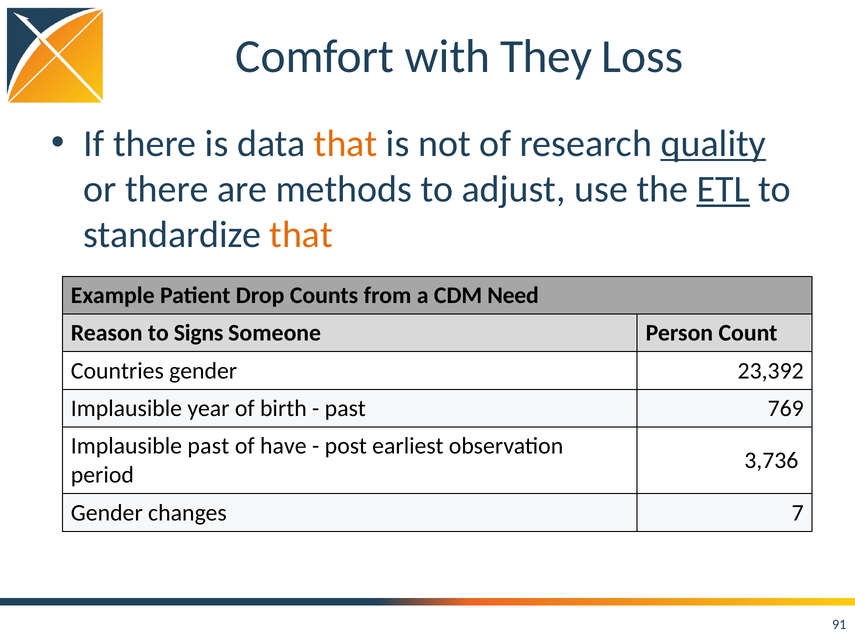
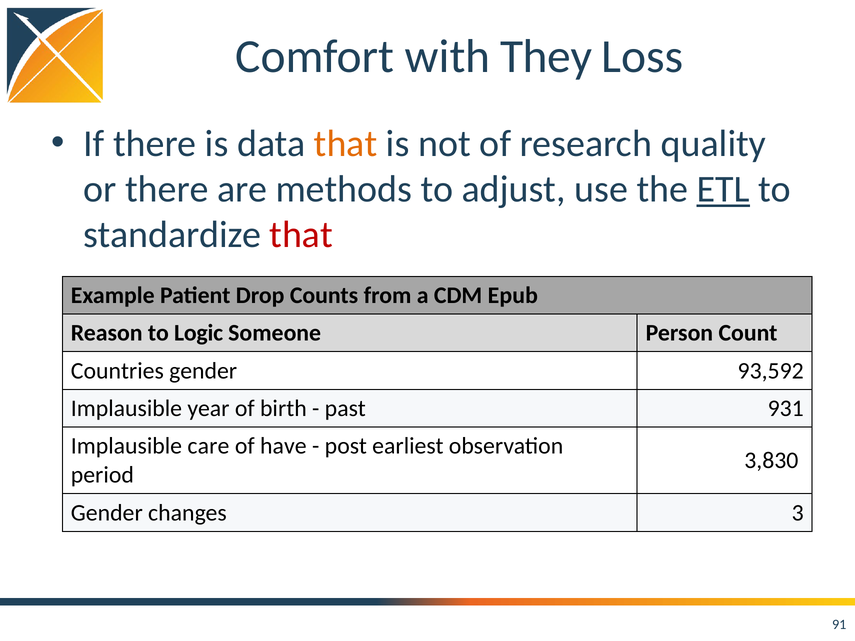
quality underline: present -> none
that at (301, 235) colour: orange -> red
Need: Need -> Epub
Signs: Signs -> Logic
23,392: 23,392 -> 93,592
769: 769 -> 931
Implausible past: past -> care
3,736: 3,736 -> 3,830
7: 7 -> 3
